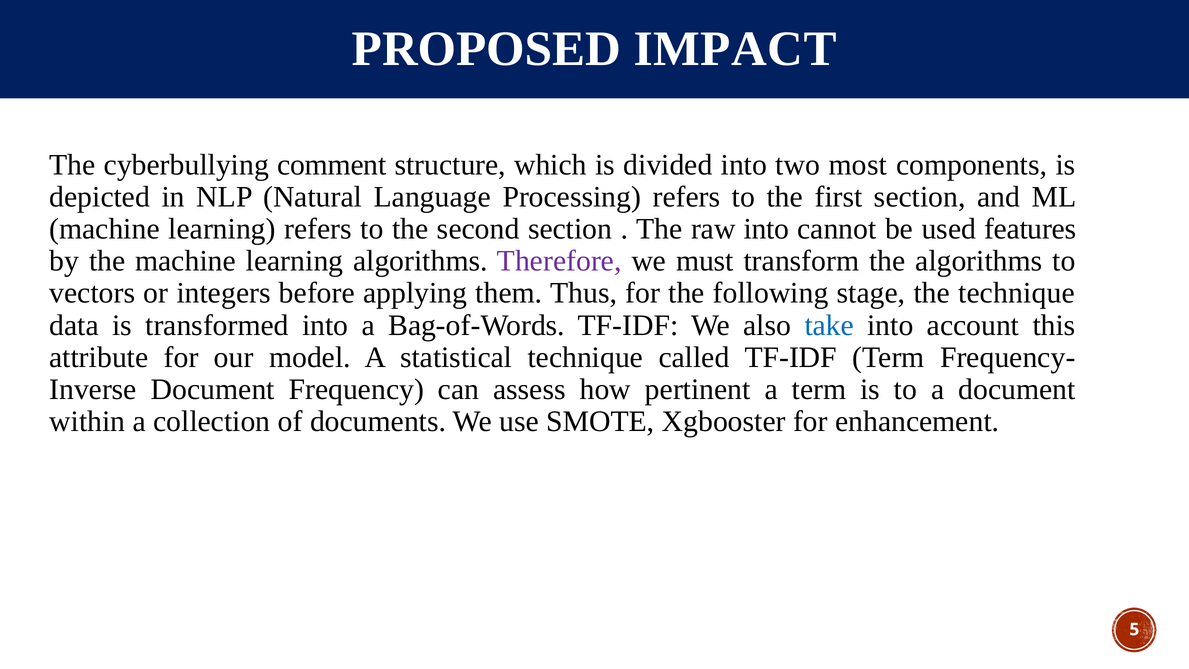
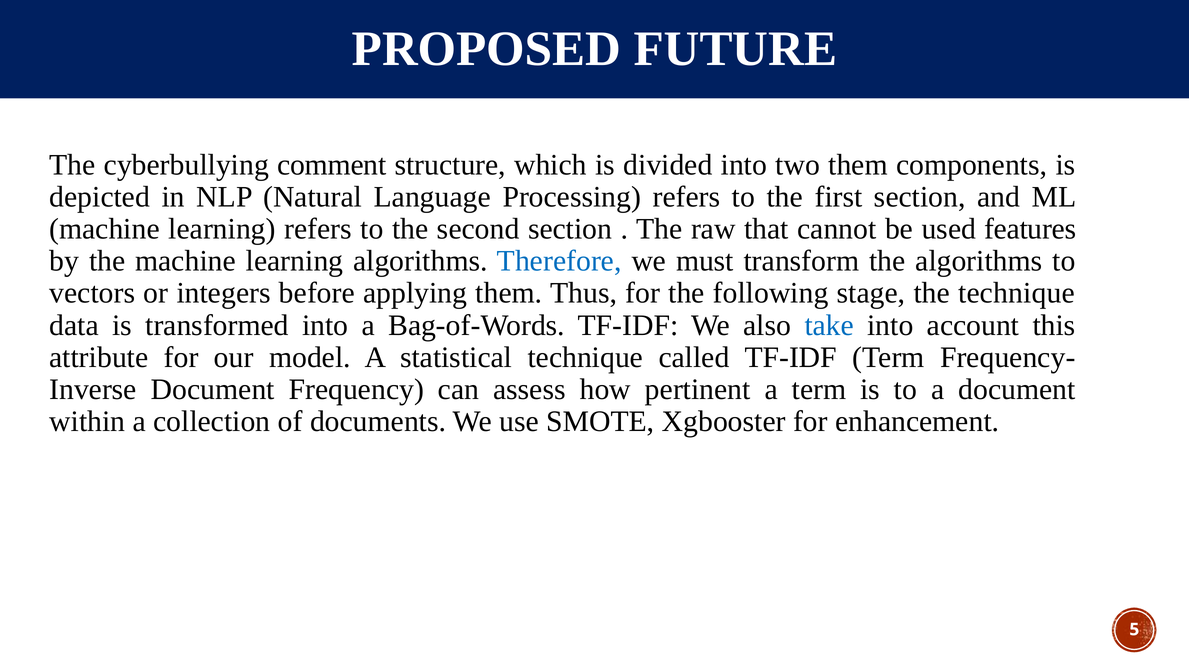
IMPACT: IMPACT -> FUTURE
two most: most -> them
raw into: into -> that
Therefore colour: purple -> blue
